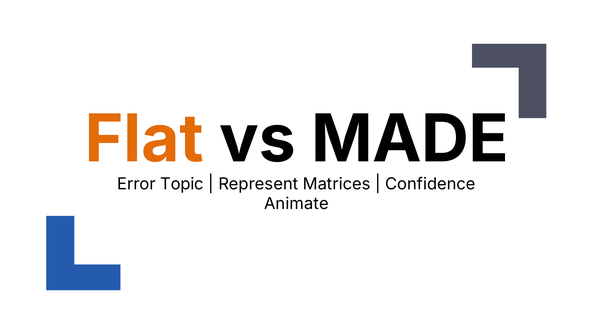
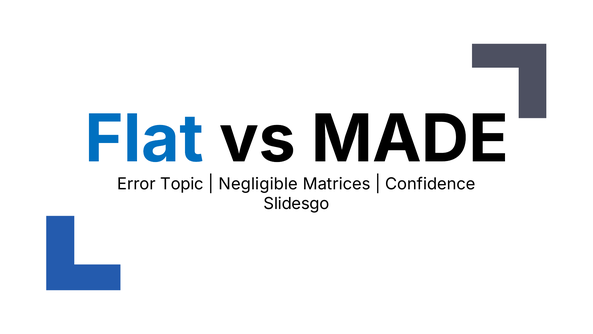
Flat colour: orange -> blue
Represent: Represent -> Negligible
Animate: Animate -> Slidesgo
